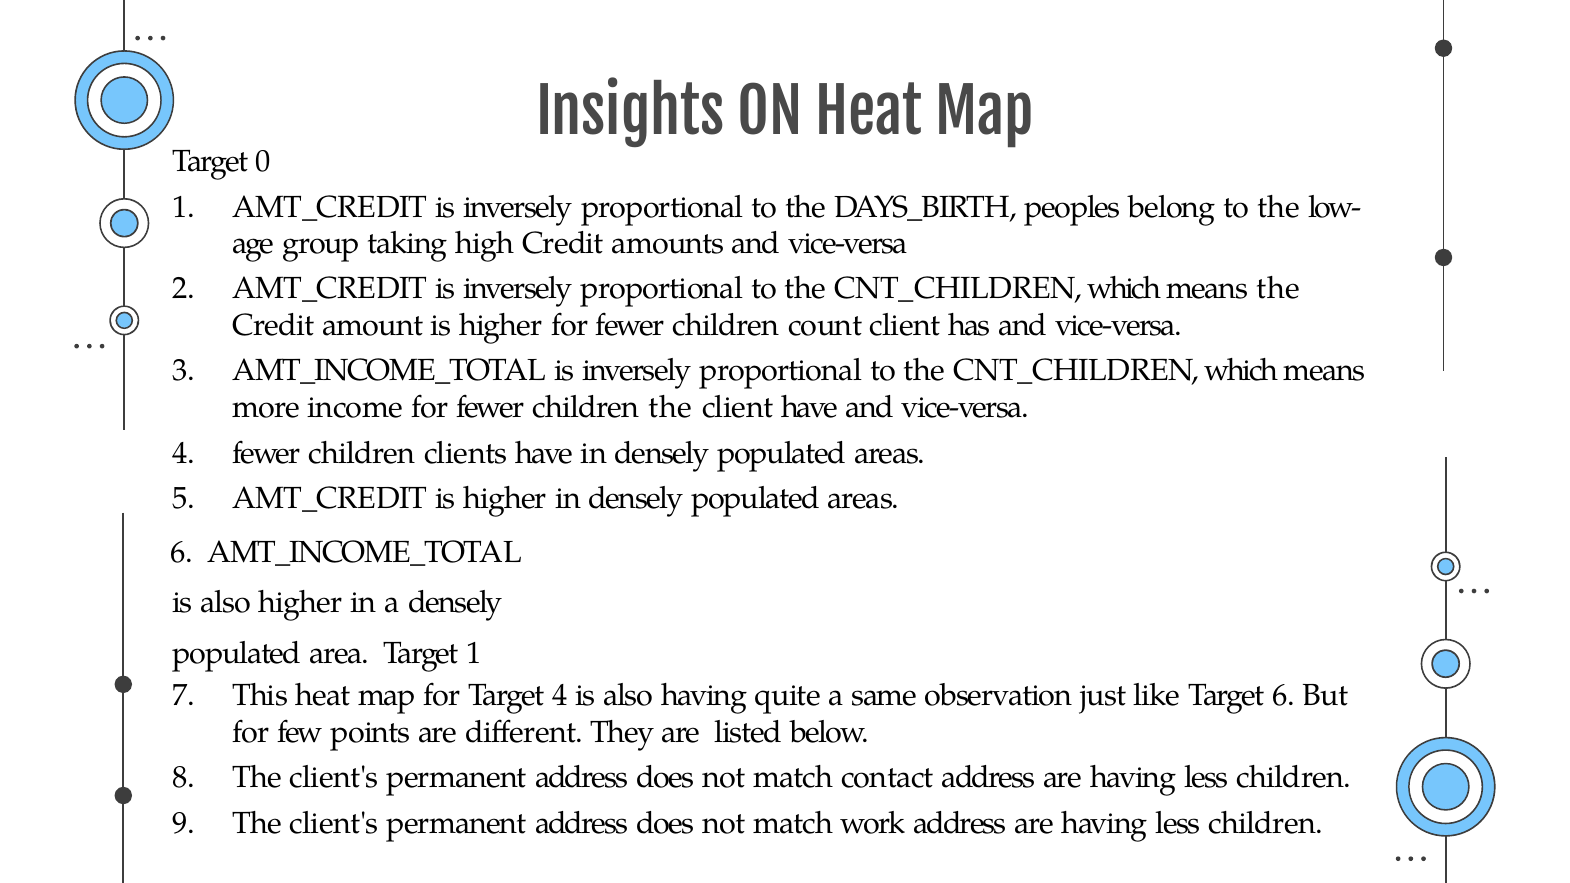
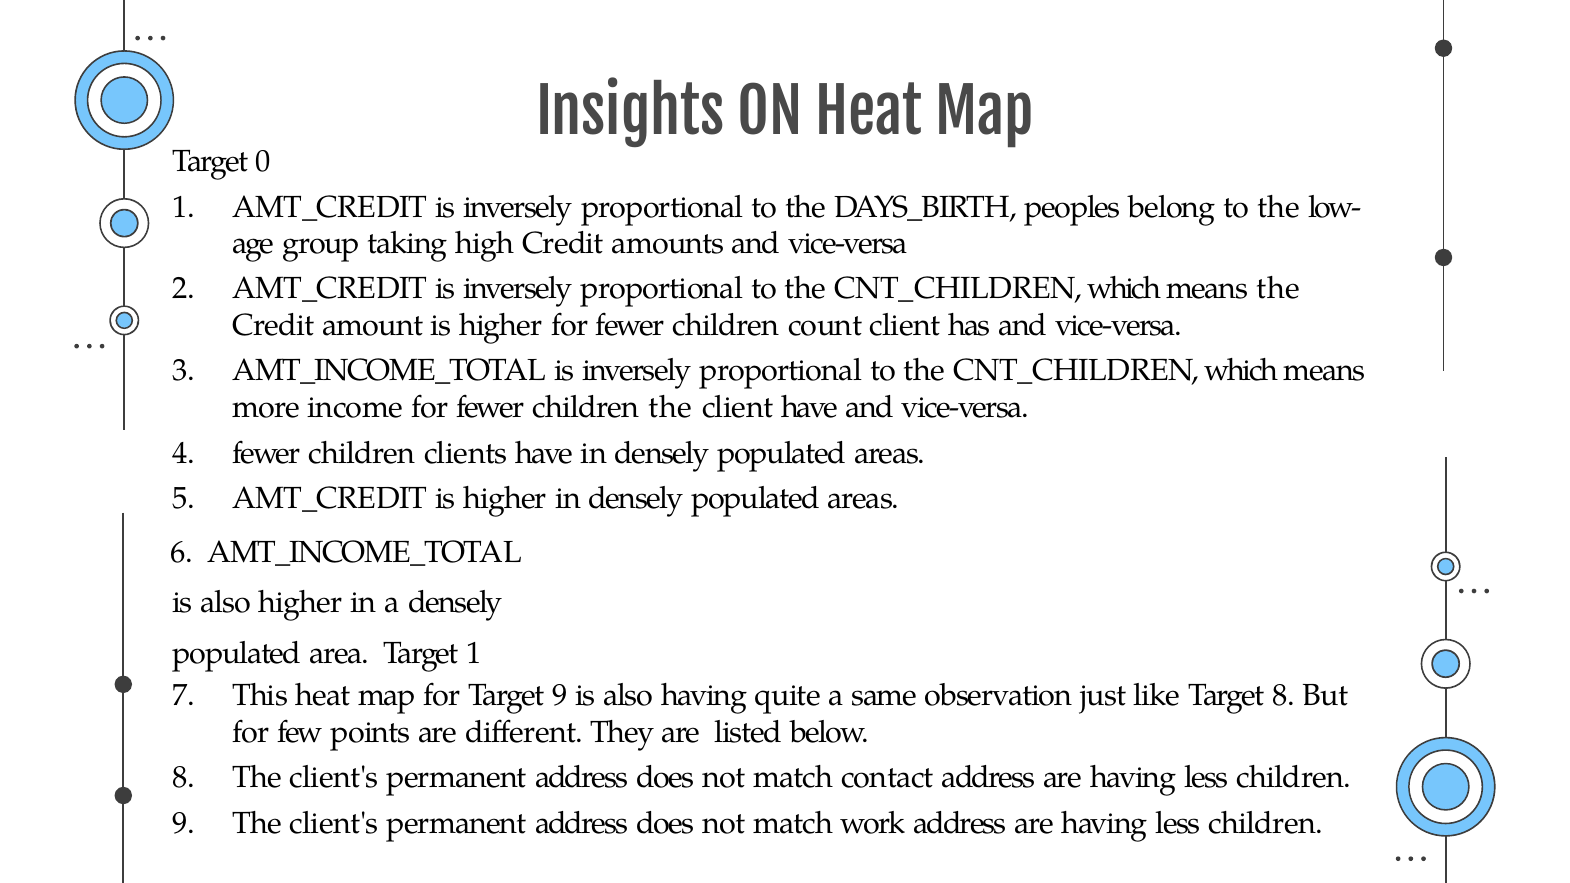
Target 4: 4 -> 9
Target 6: 6 -> 8
